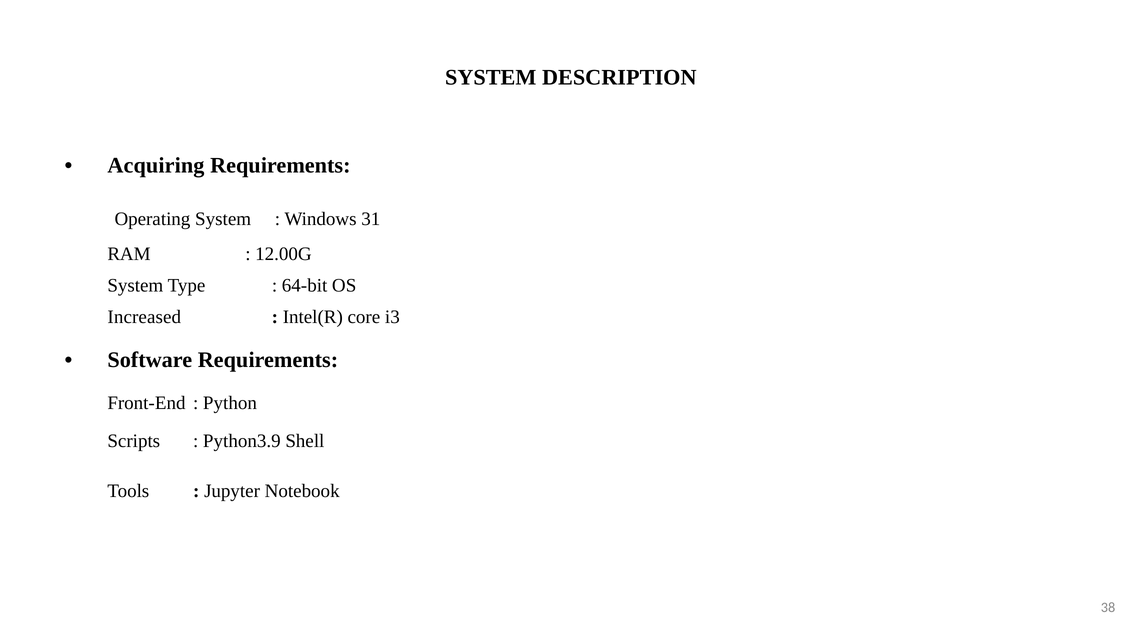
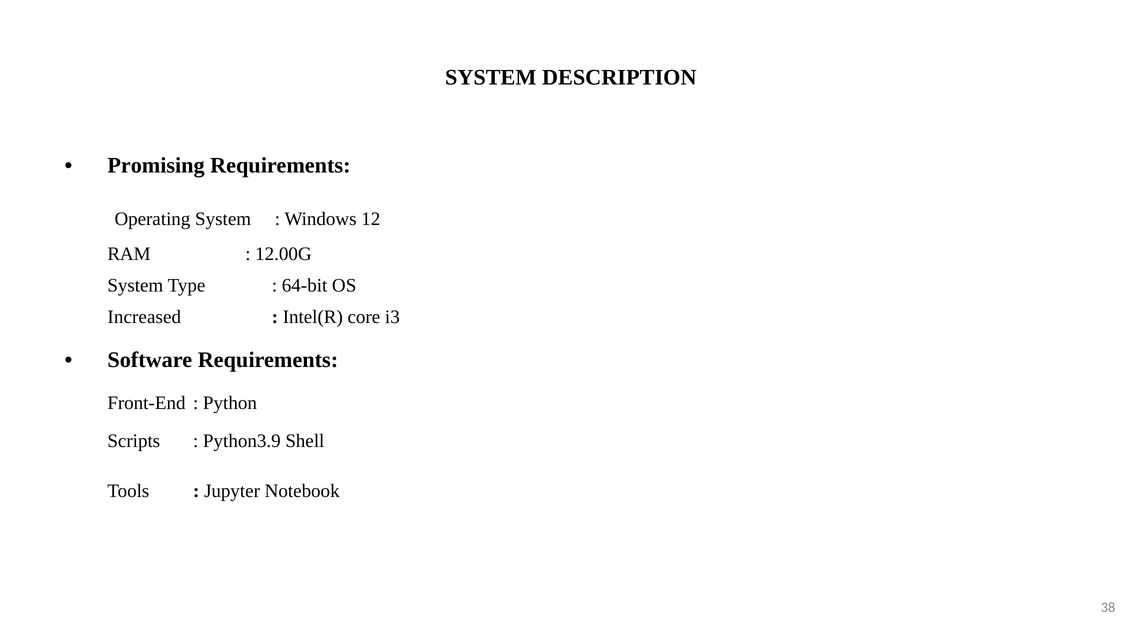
Acquiring: Acquiring -> Promising
31: 31 -> 12
